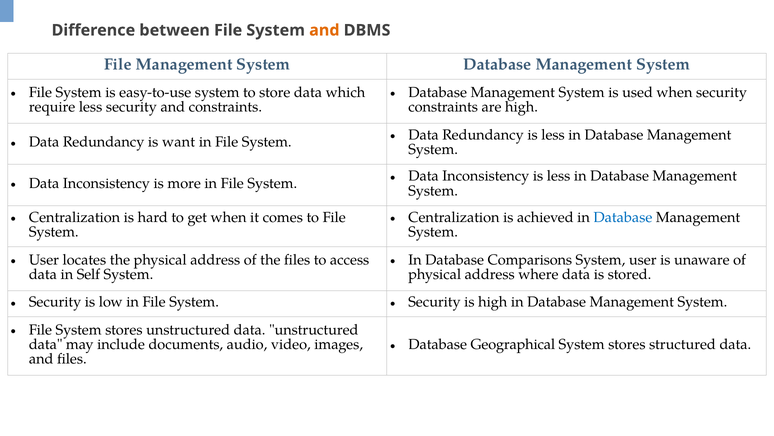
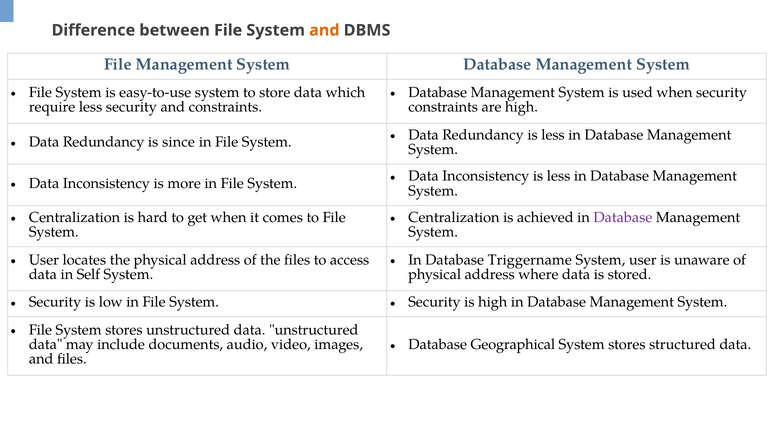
want: want -> since
Database at (623, 217) colour: blue -> purple
Comparisons: Comparisons -> Triggername
